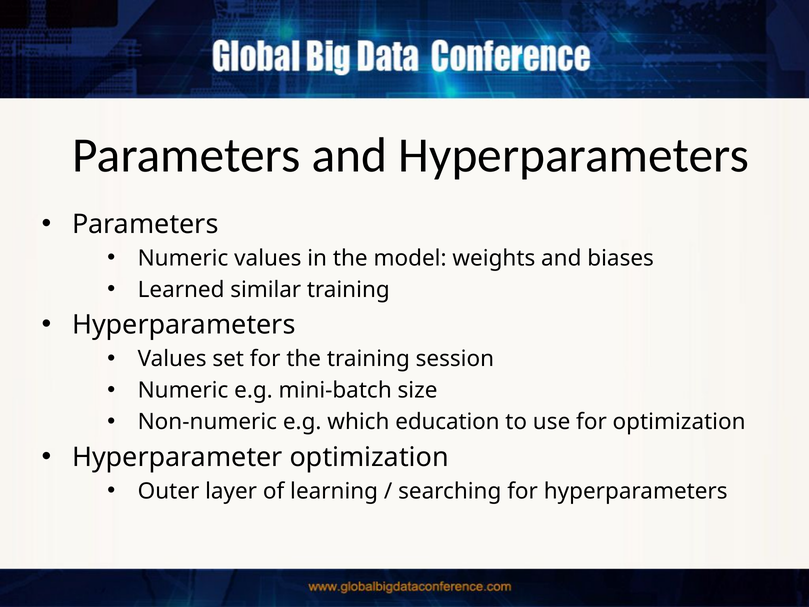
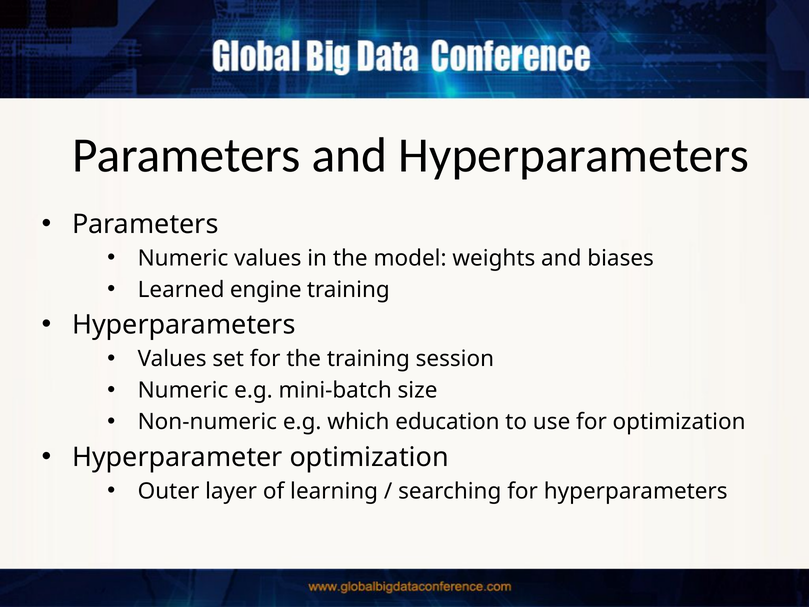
similar: similar -> engine
